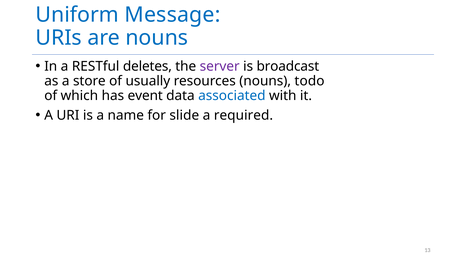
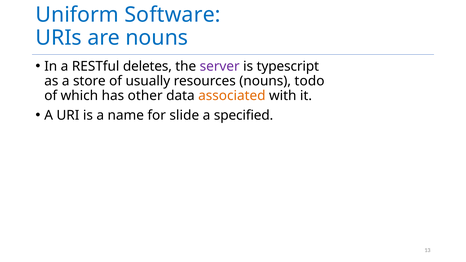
Message: Message -> Software
broadcast: broadcast -> typescript
event: event -> other
associated colour: blue -> orange
required: required -> specified
